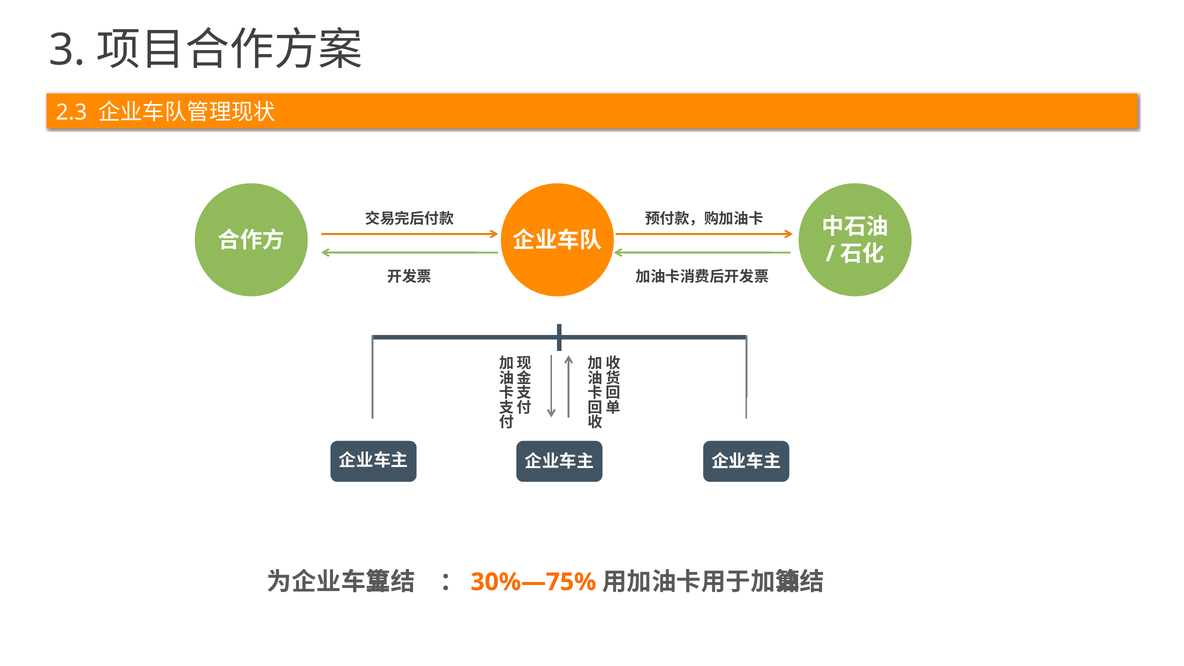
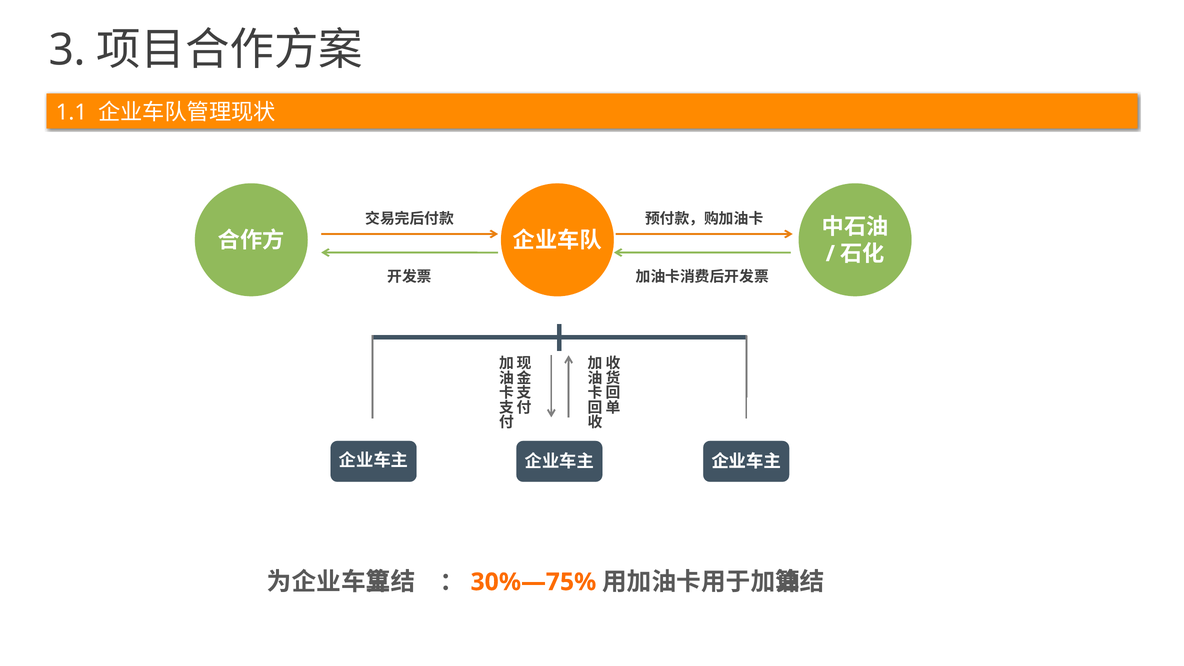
2.3: 2.3 -> 1.1
